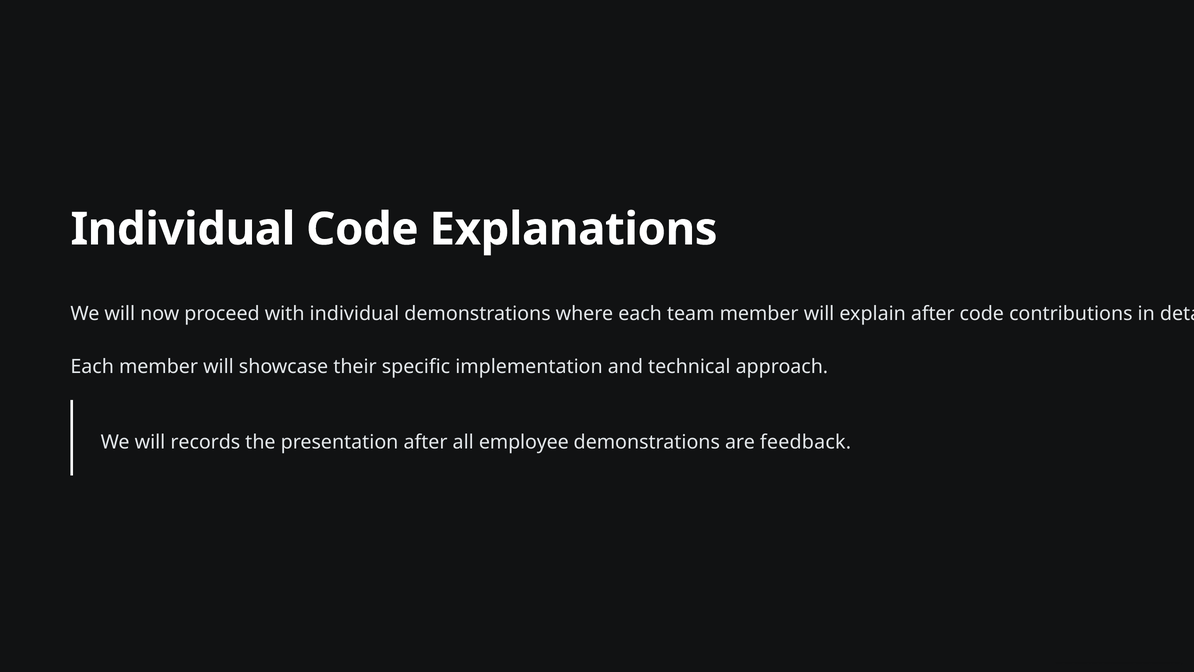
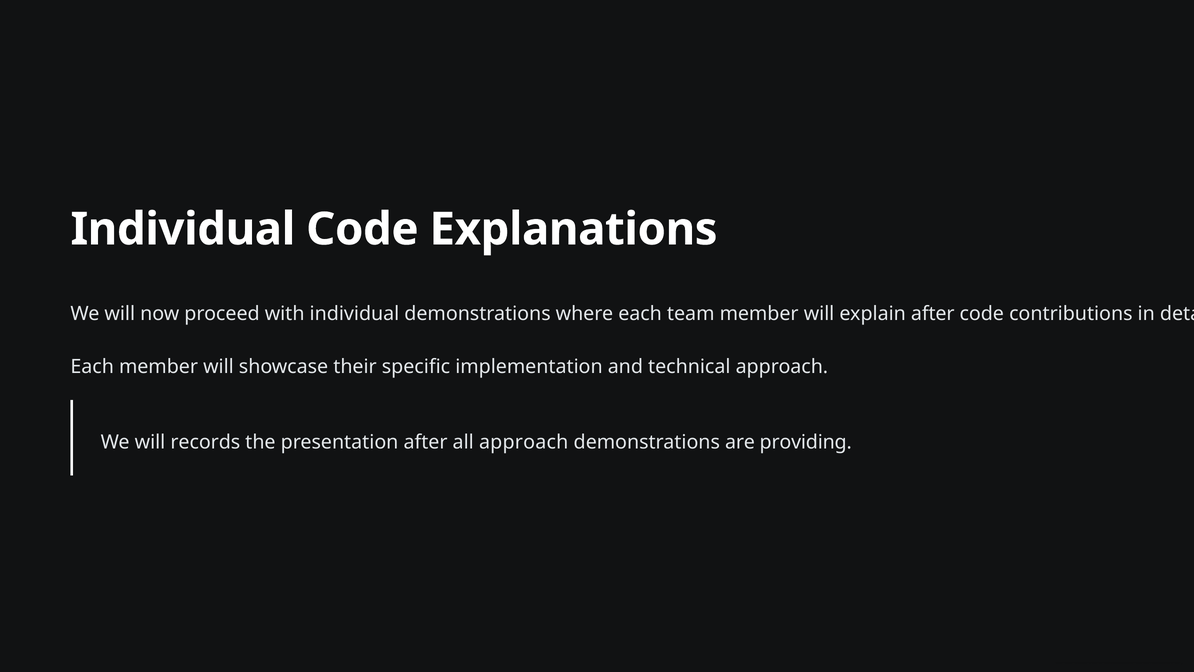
all employee: employee -> approach
feedback: feedback -> providing
